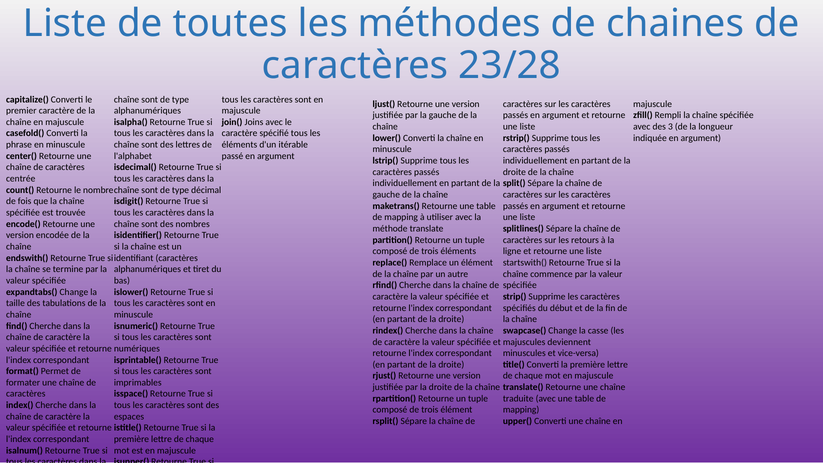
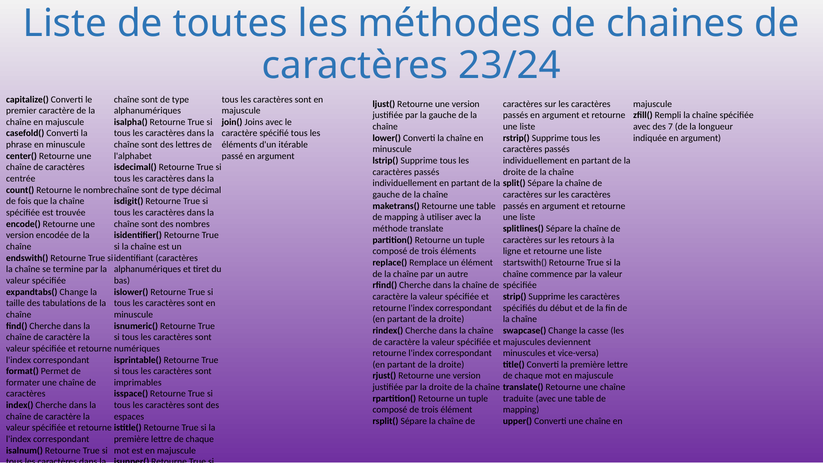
23/28: 23/28 -> 23/24
3: 3 -> 7
